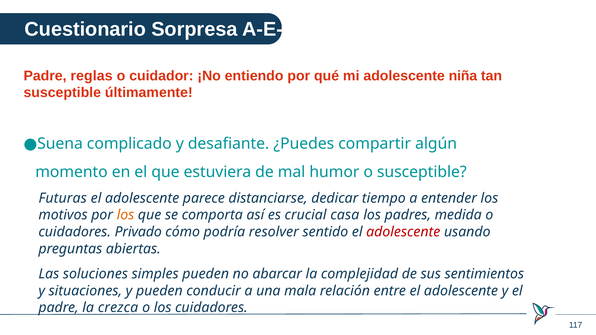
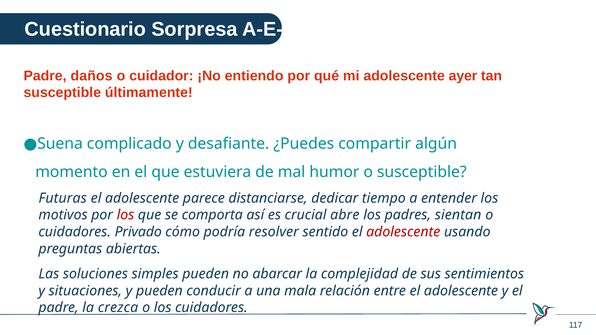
reglas: reglas -> daños
niña: niña -> ayer
los at (125, 215) colour: orange -> red
casa: casa -> abre
medida: medida -> sientan
